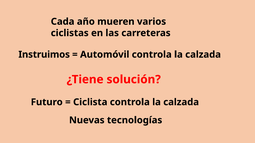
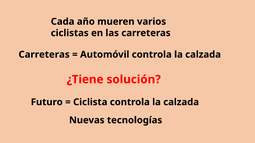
Instruimos at (44, 55): Instruimos -> Carreteras
